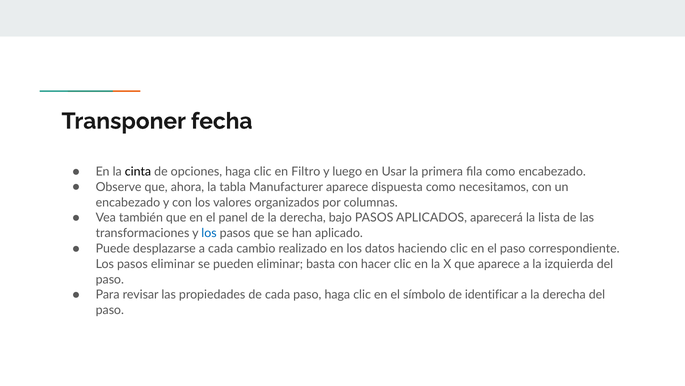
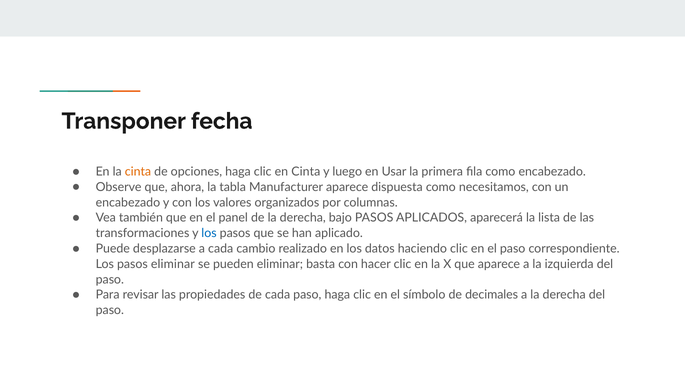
cinta at (138, 171) colour: black -> orange
en Filtro: Filtro -> Cinta
identificar: identificar -> decimales
